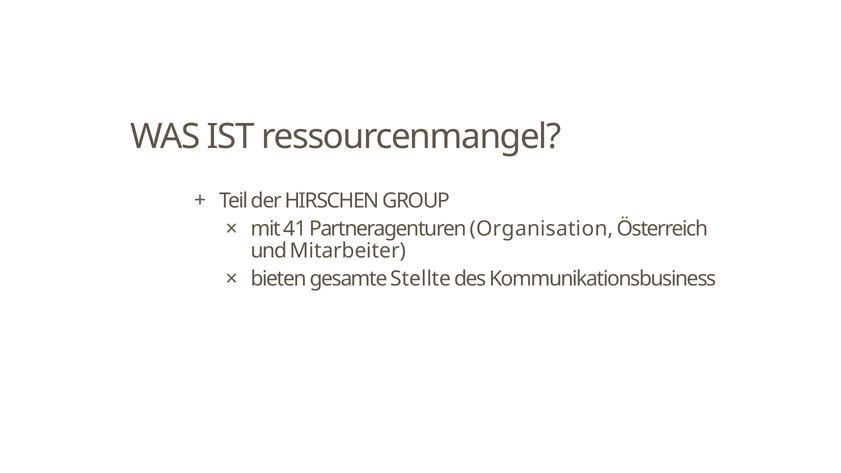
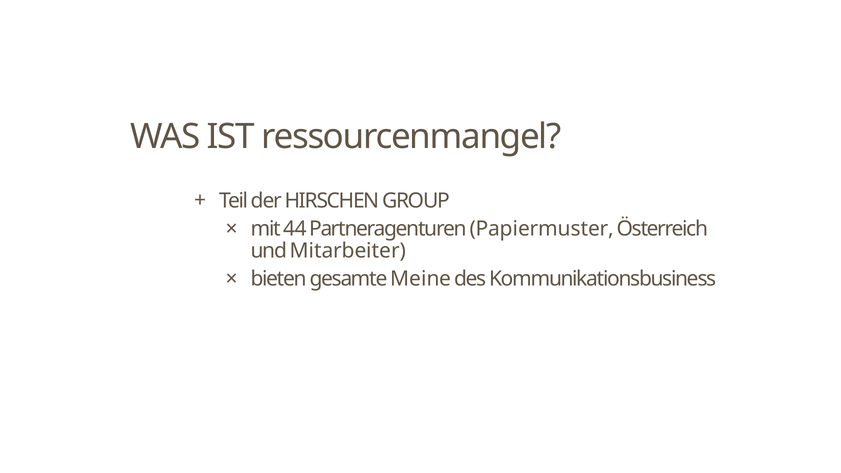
41: 41 -> 44
Organisation: Organisation -> Papiermuster
Stellte: Stellte -> Meine
